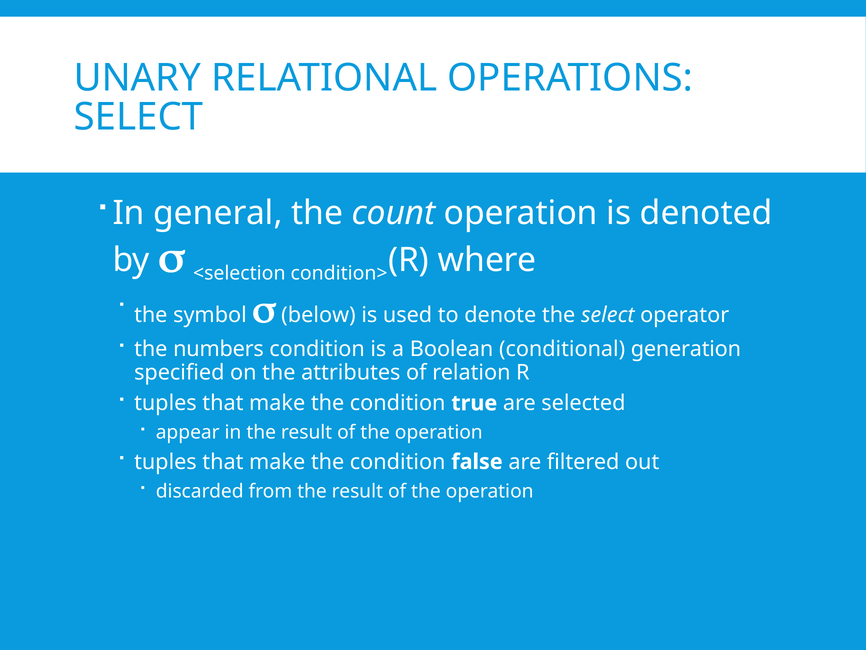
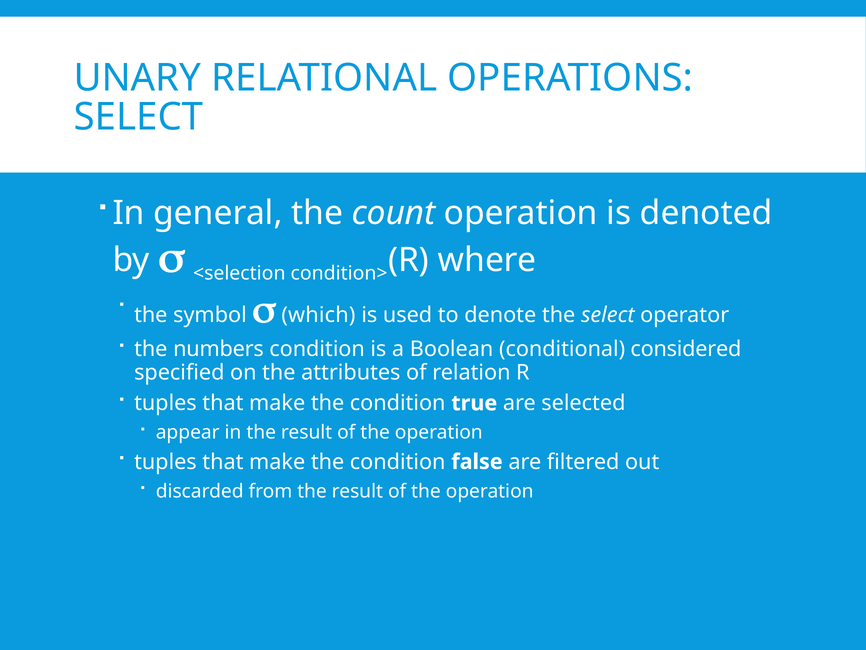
below: below -> which
generation: generation -> considered
